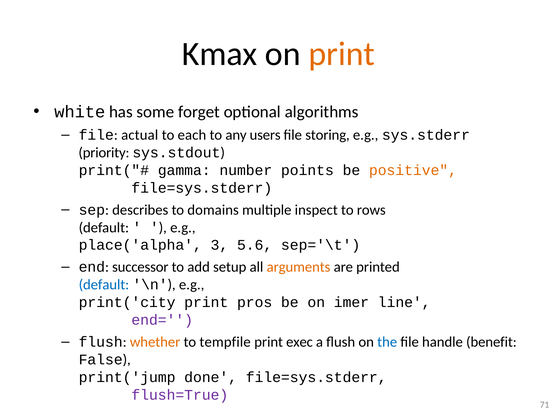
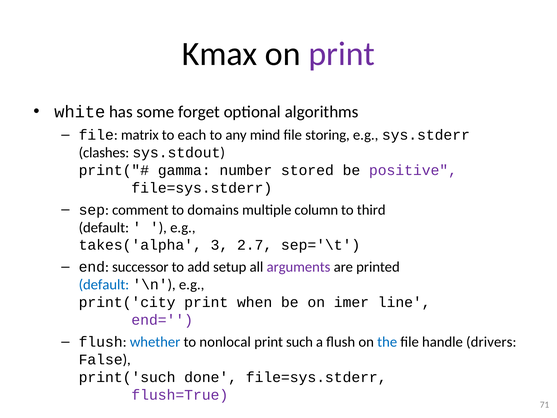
print at (342, 54) colour: orange -> purple
actual: actual -> matrix
users: users -> mind
priority: priority -> clashes
points: points -> stored
positive colour: orange -> purple
describes: describes -> comment
inspect: inspect -> column
rows: rows -> third
place('alpha: place('alpha -> takes('alpha
5.6: 5.6 -> 2.7
arguments colour: orange -> purple
pros: pros -> when
whether colour: orange -> blue
tempfile: tempfile -> nonlocal
exec: exec -> such
benefit: benefit -> drivers
print('jump: print('jump -> print('such
